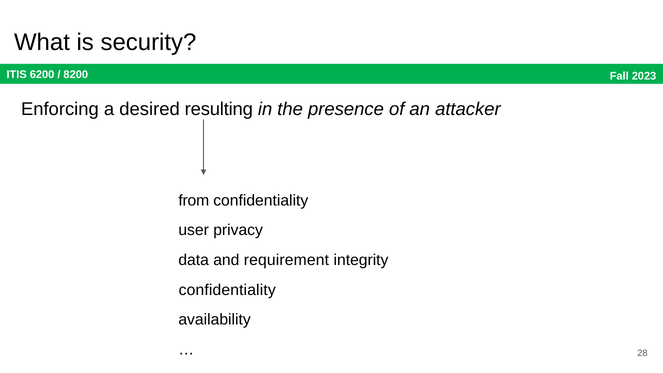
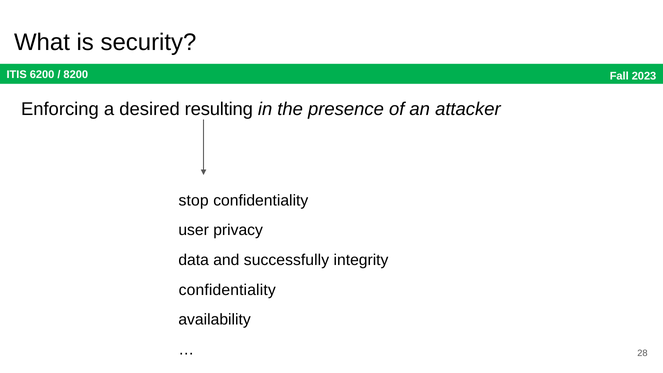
from: from -> stop
requirement: requirement -> successfully
